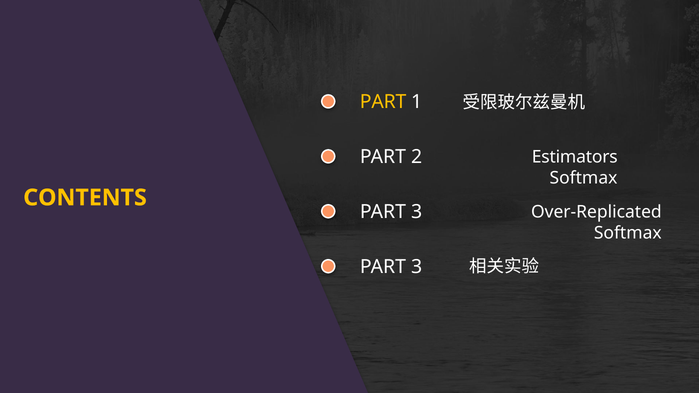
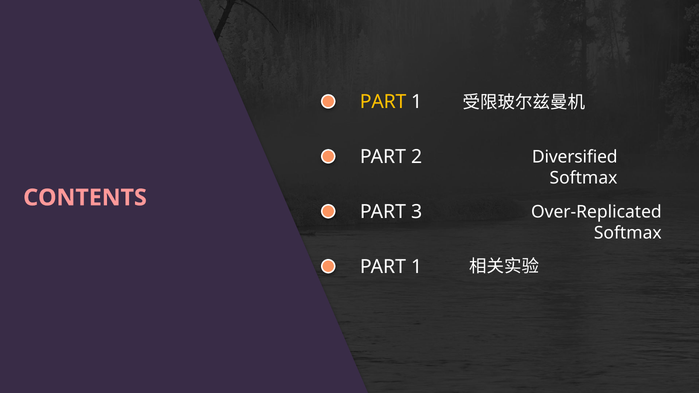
Estimators: Estimators -> Diversified
CONTENTS colour: yellow -> pink
3 at (417, 267): 3 -> 1
